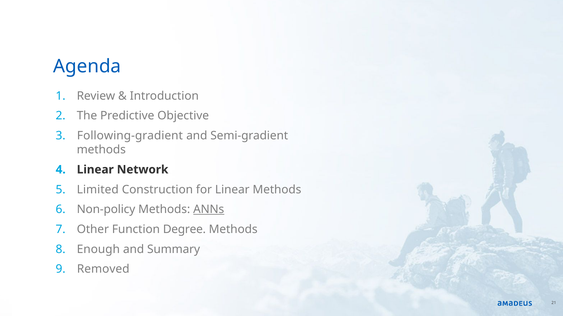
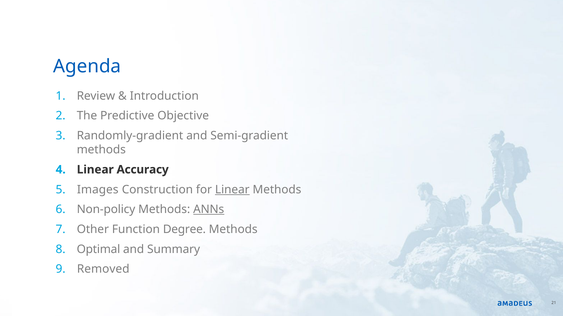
Following-gradient: Following-gradient -> Randomly-gradient
Network: Network -> Accuracy
Limited: Limited -> Images
Linear at (232, 190) underline: none -> present
Enough: Enough -> Optimal
